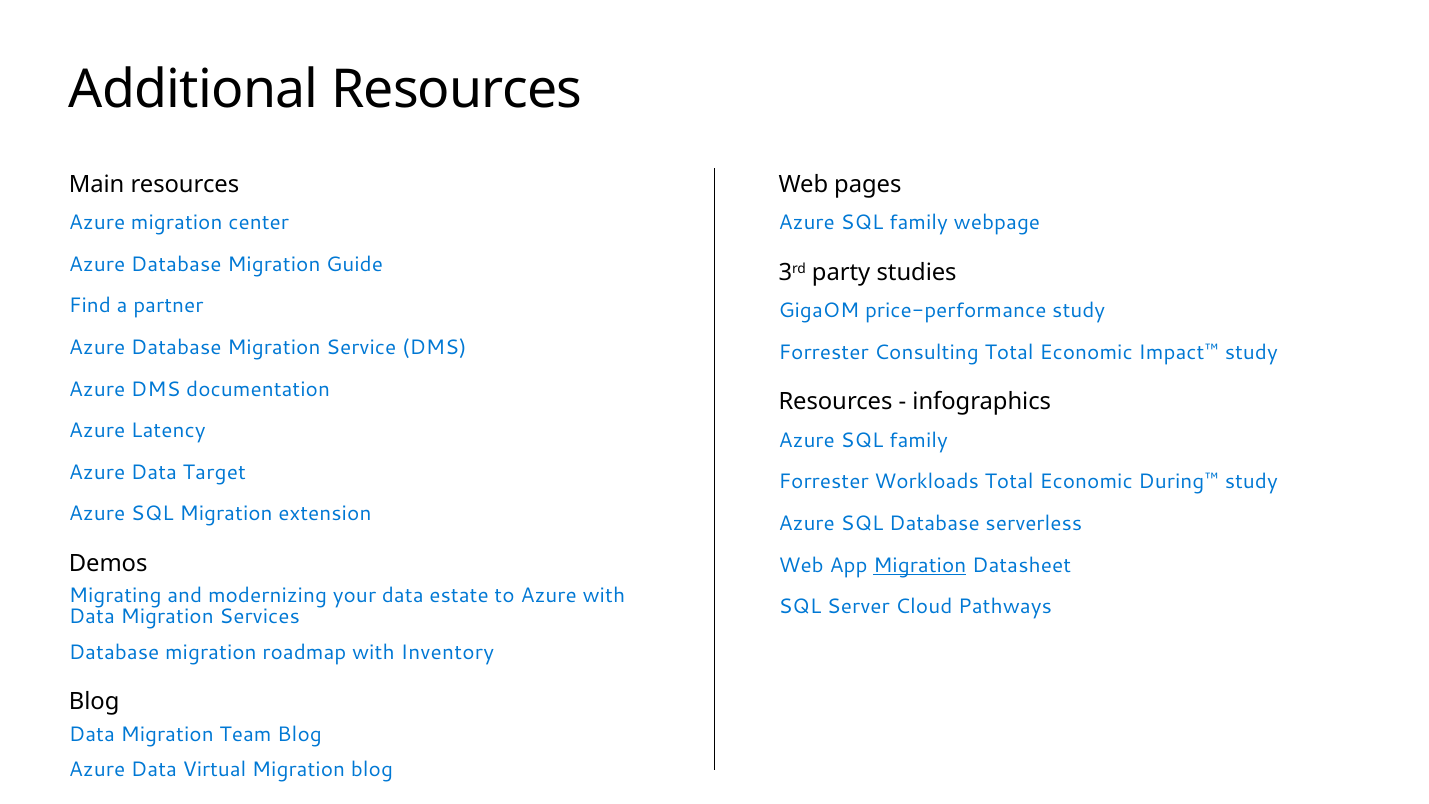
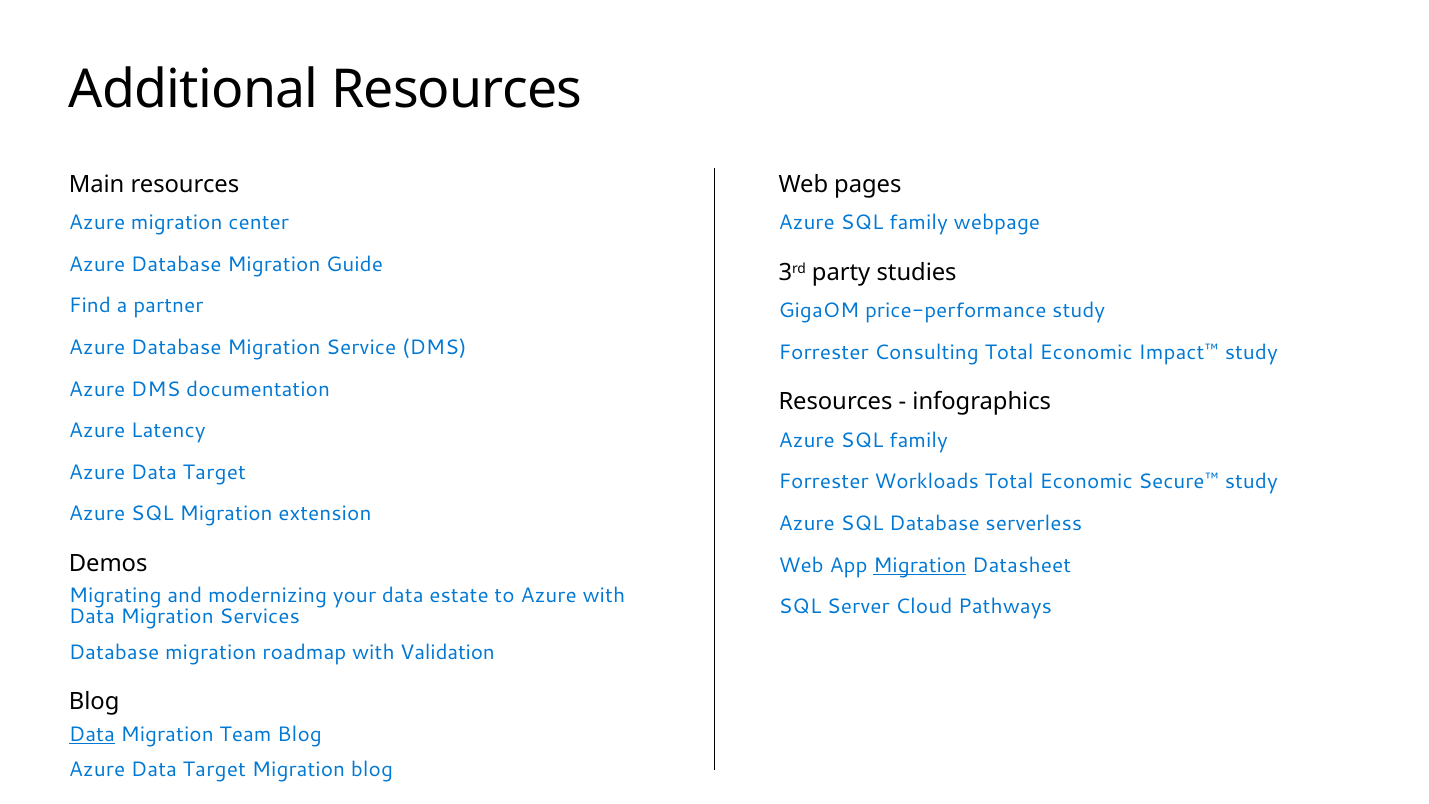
During™: During™ -> Secure™
Inventory: Inventory -> Validation
Data at (92, 734) underline: none -> present
Virtual at (215, 770): Virtual -> Target
